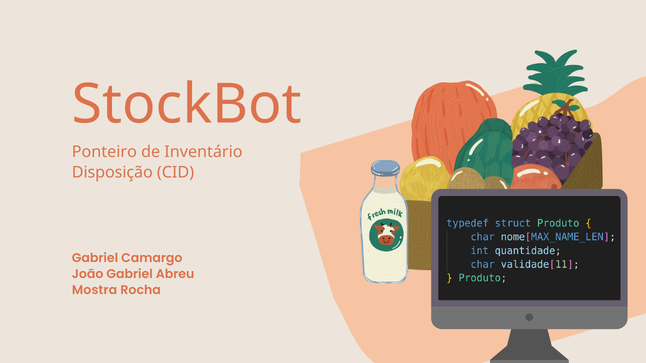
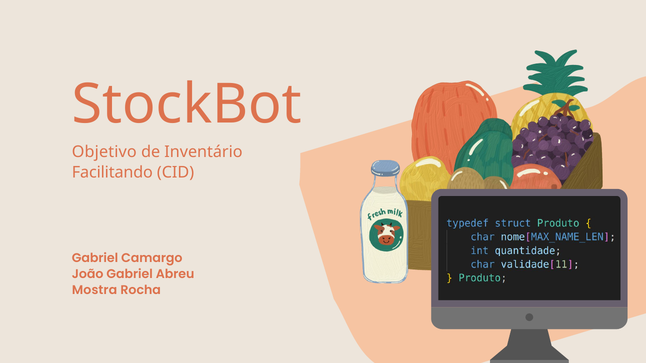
Ponteiro: Ponteiro -> Objetivo
Disposição: Disposição -> Facilitando
